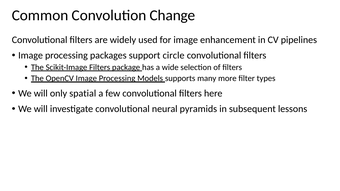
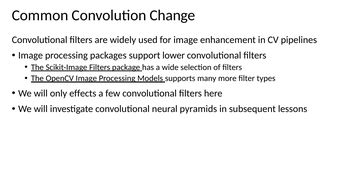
circle: circle -> lower
spatial: spatial -> effects
